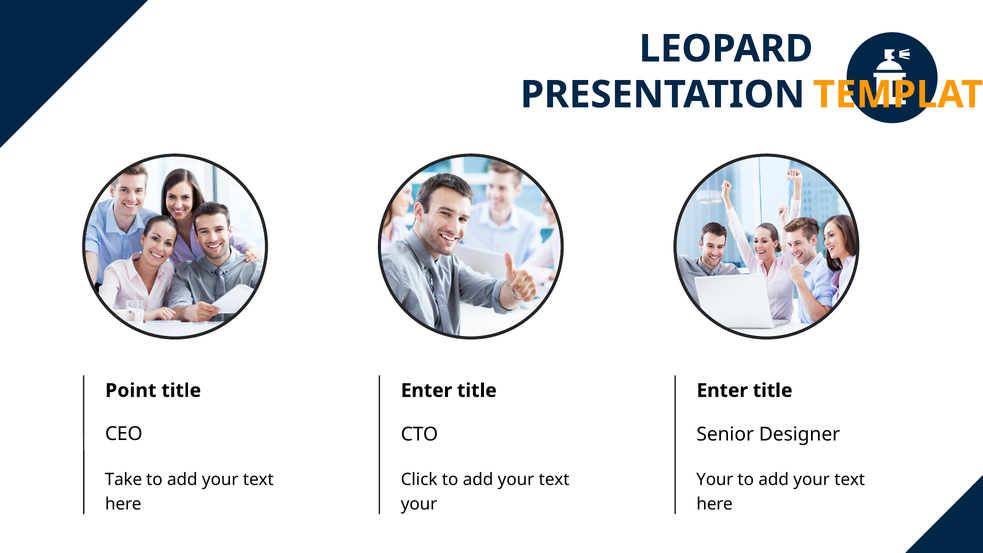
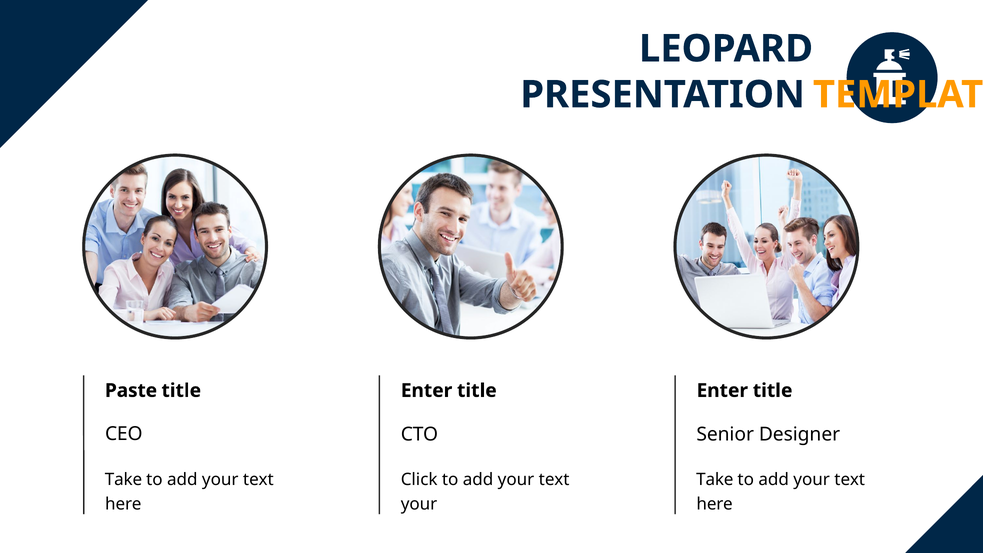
Point: Point -> Paste
Your at (715, 479): Your -> Take
